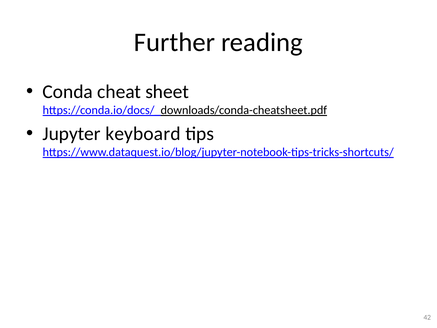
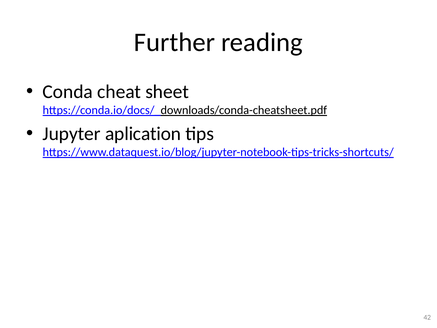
keyboard: keyboard -> aplication
